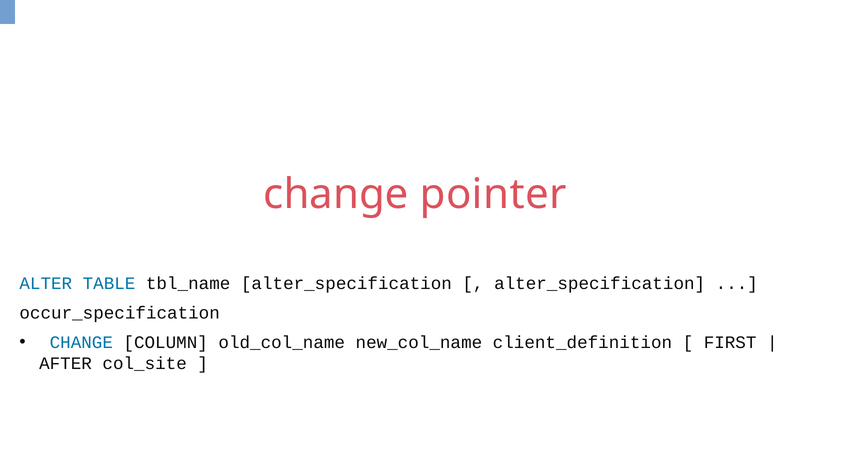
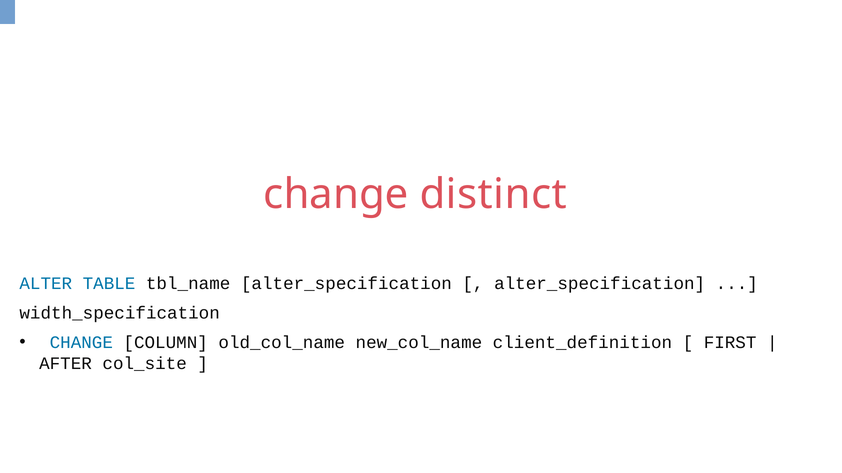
pointer: pointer -> distinct
occur_specification: occur_specification -> width_specification
